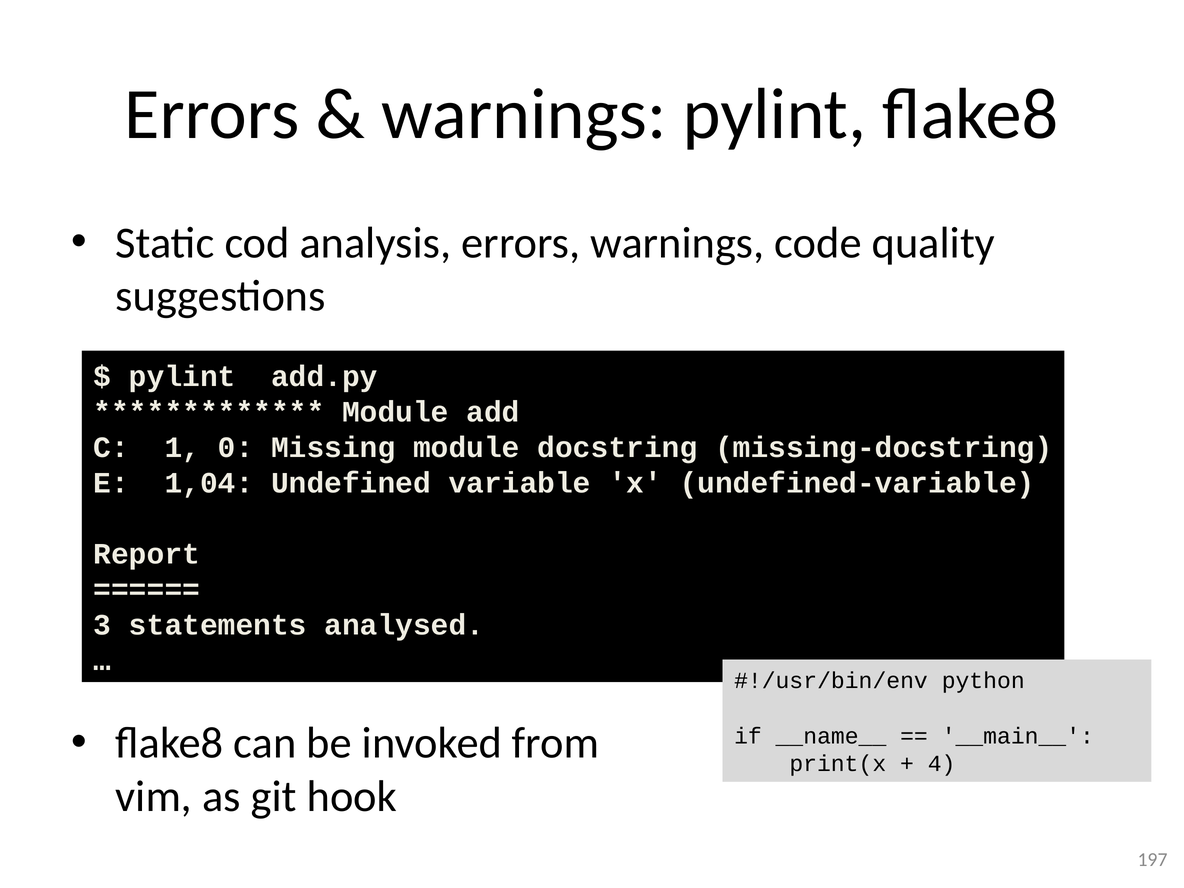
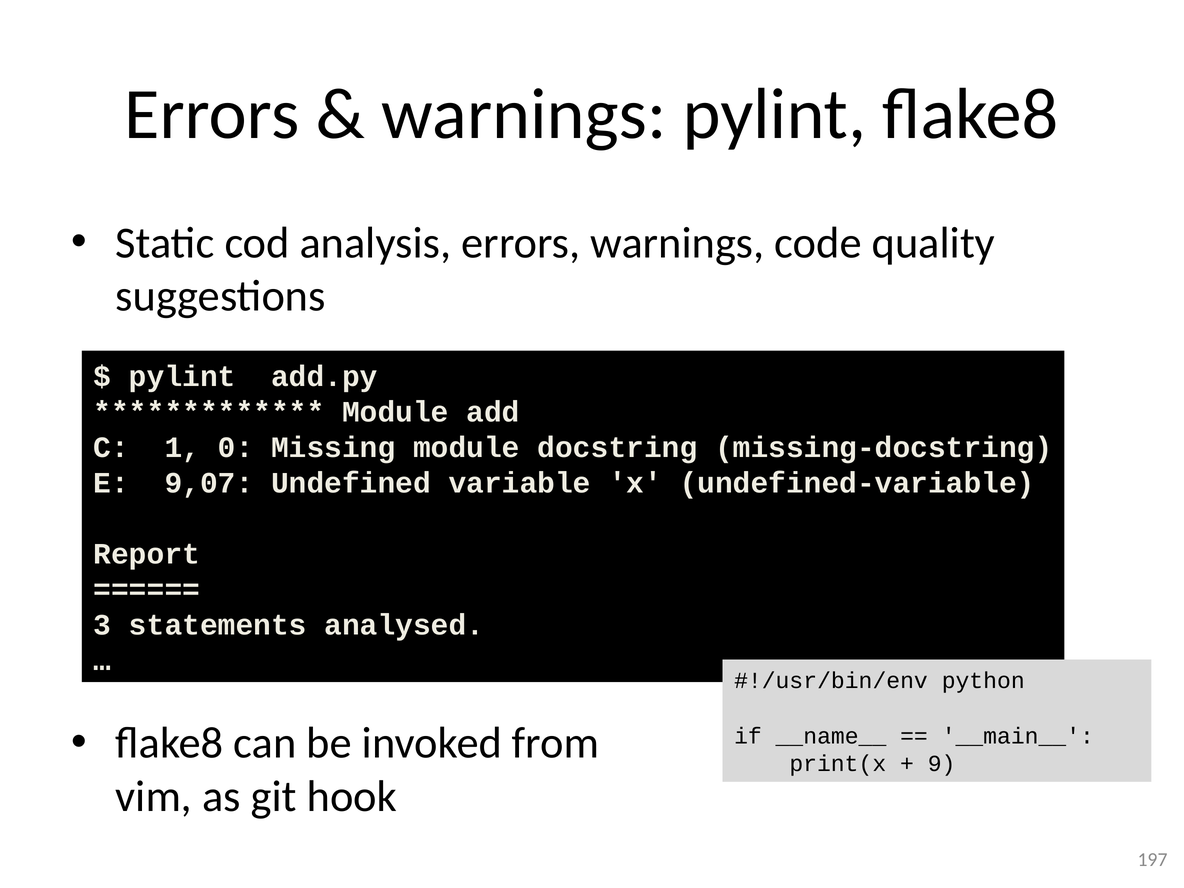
1,04: 1,04 -> 9,07
4: 4 -> 9
